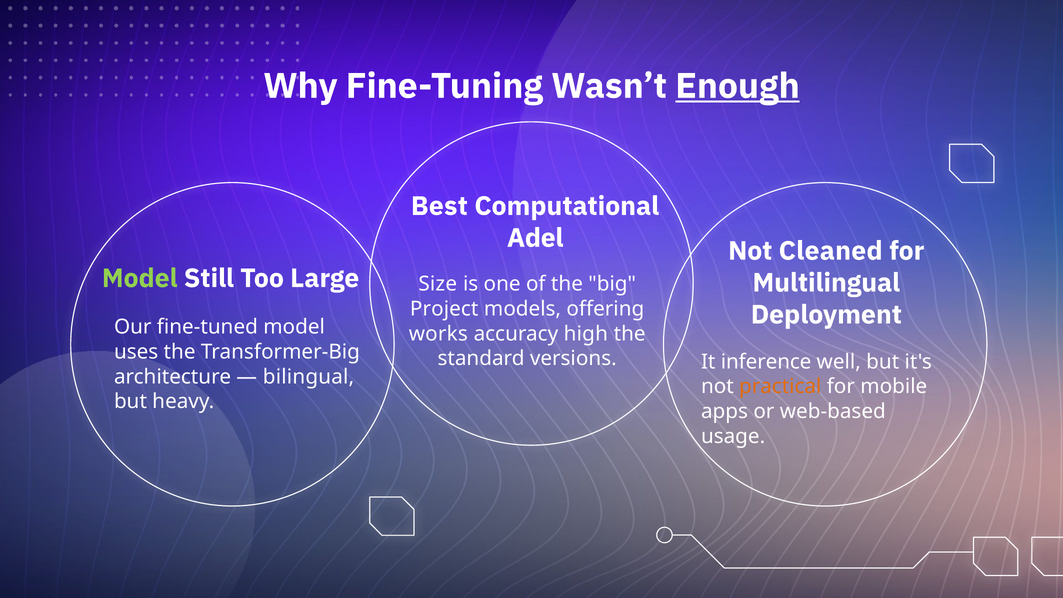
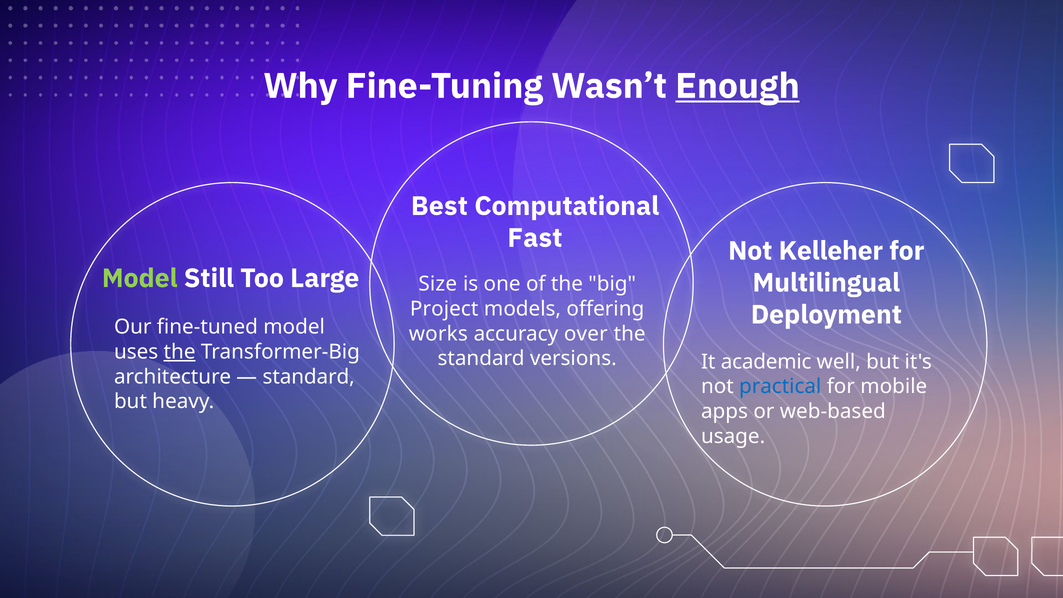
Adel: Adel -> Fast
Cleaned: Cleaned -> Kelleher
high: high -> over
the at (180, 352) underline: none -> present
inference: inference -> academic
bilingual at (309, 377): bilingual -> standard
practical colour: orange -> blue
